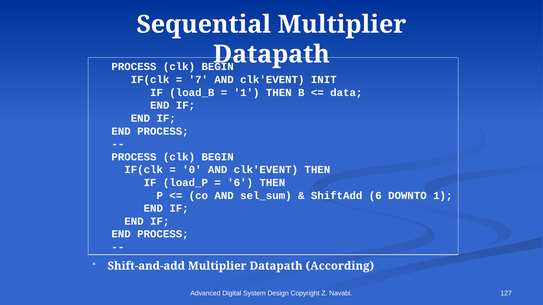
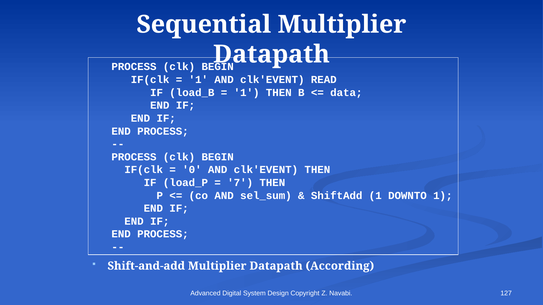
7 at (198, 80): 7 -> 1
INIT: INIT -> READ
6 at (240, 183): 6 -> 7
ShiftAdd 6: 6 -> 1
